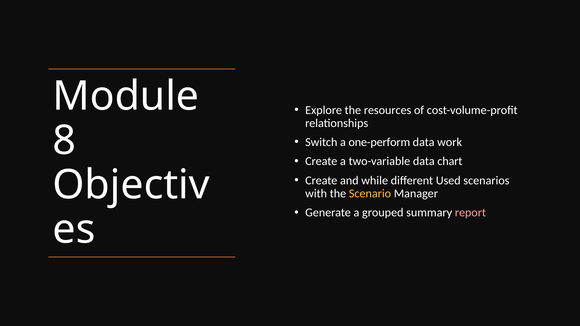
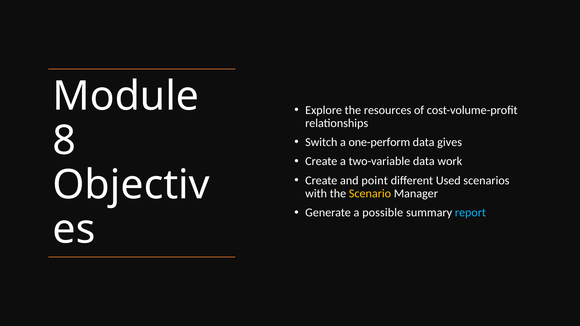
work: work -> gives
chart: chart -> work
while: while -> point
grouped: grouped -> possible
report colour: pink -> light blue
